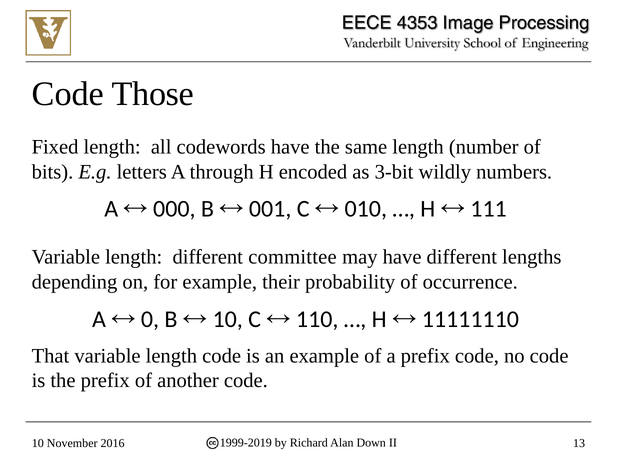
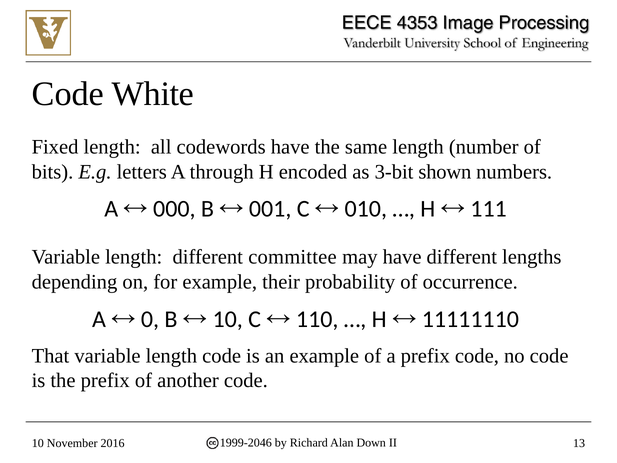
Those: Those -> White
wildly: wildly -> shown
1999-2019: 1999-2019 -> 1999-2046
